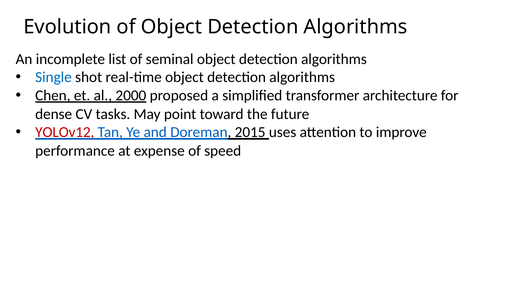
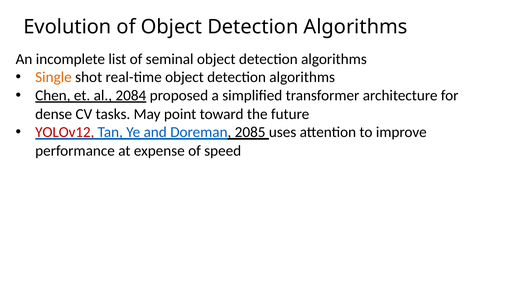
Single colour: blue -> orange
2000: 2000 -> 2084
2015: 2015 -> 2085
